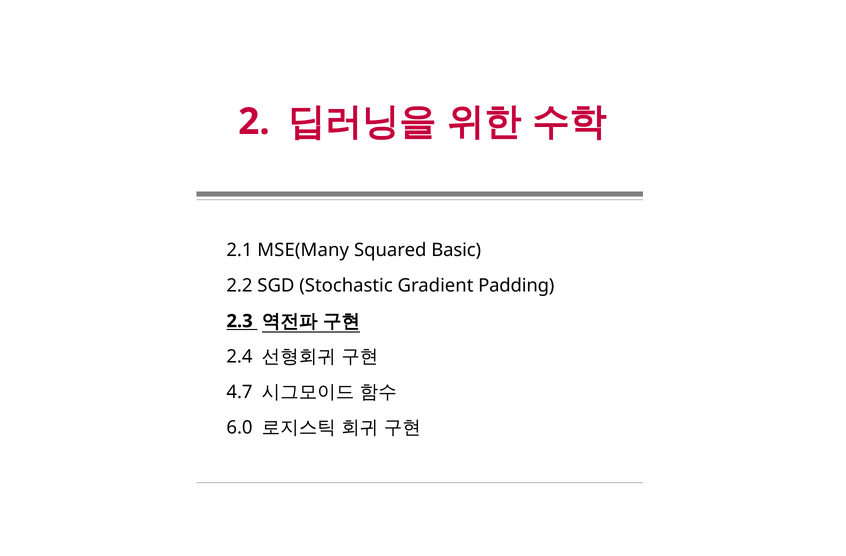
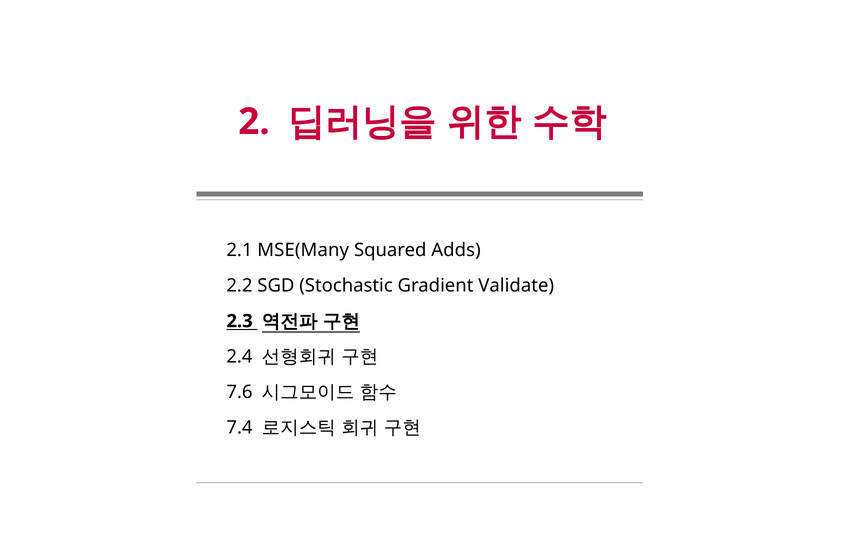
Basic: Basic -> Adds
Padding: Padding -> Validate
4.7: 4.7 -> 7.6
6.0: 6.0 -> 7.4
